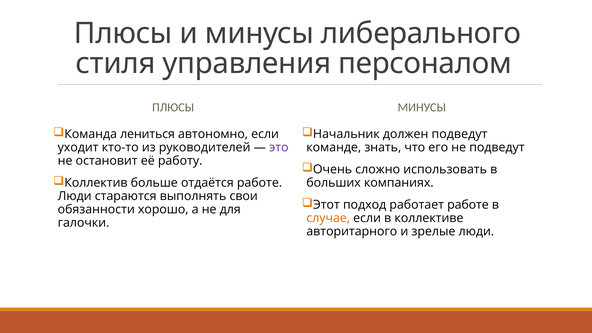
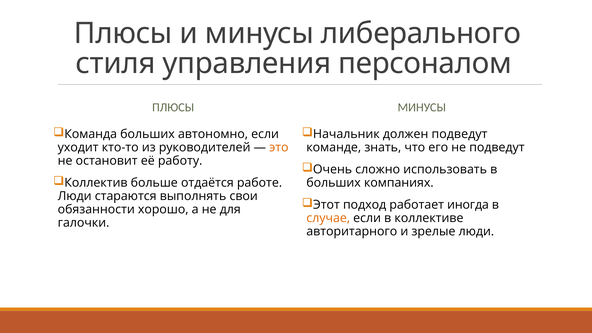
Команда лениться: лениться -> больших
это colour: purple -> orange
работает работе: работе -> иногда
